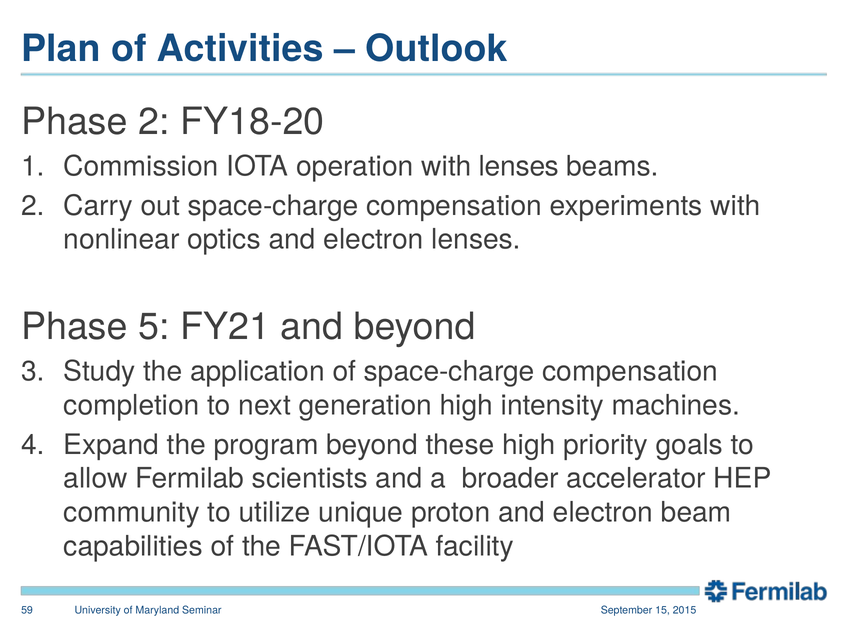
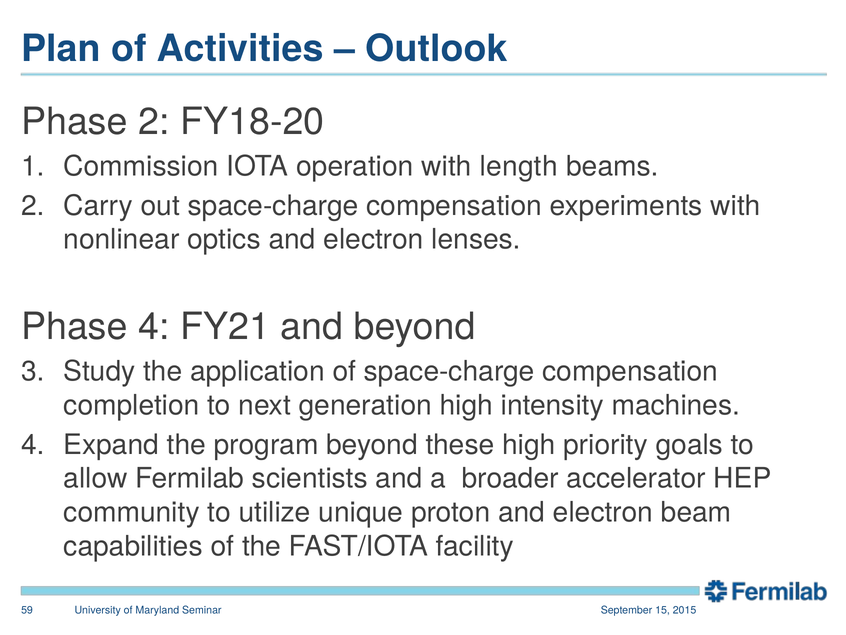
with lenses: lenses -> length
Phase 5: 5 -> 4
